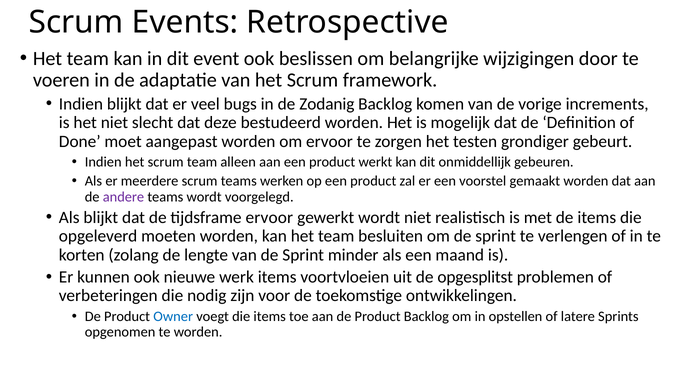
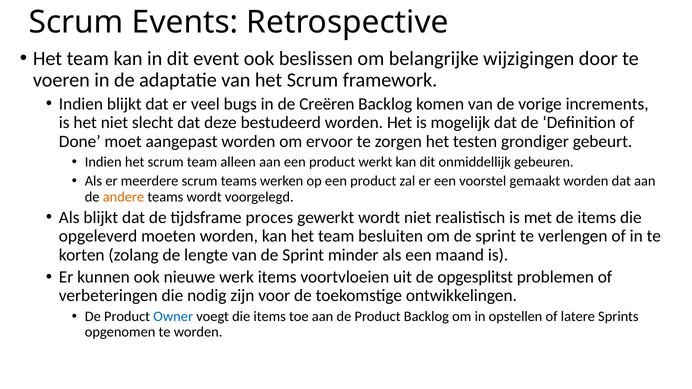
Zodanig: Zodanig -> Creëren
andere colour: purple -> orange
tijdsframe ervoor: ervoor -> proces
